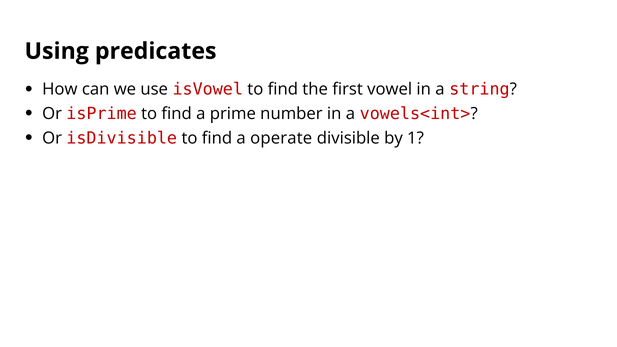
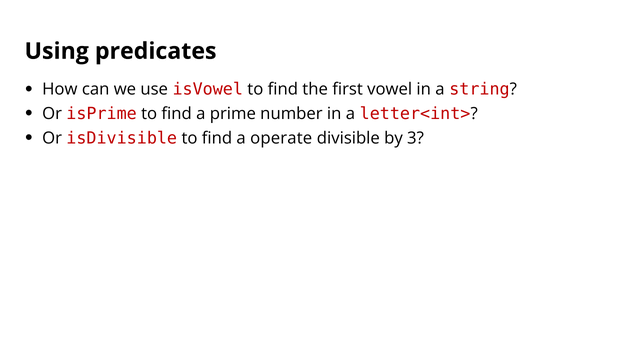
vowels<int>: vowels<int> -> letter<int>
1: 1 -> 3
